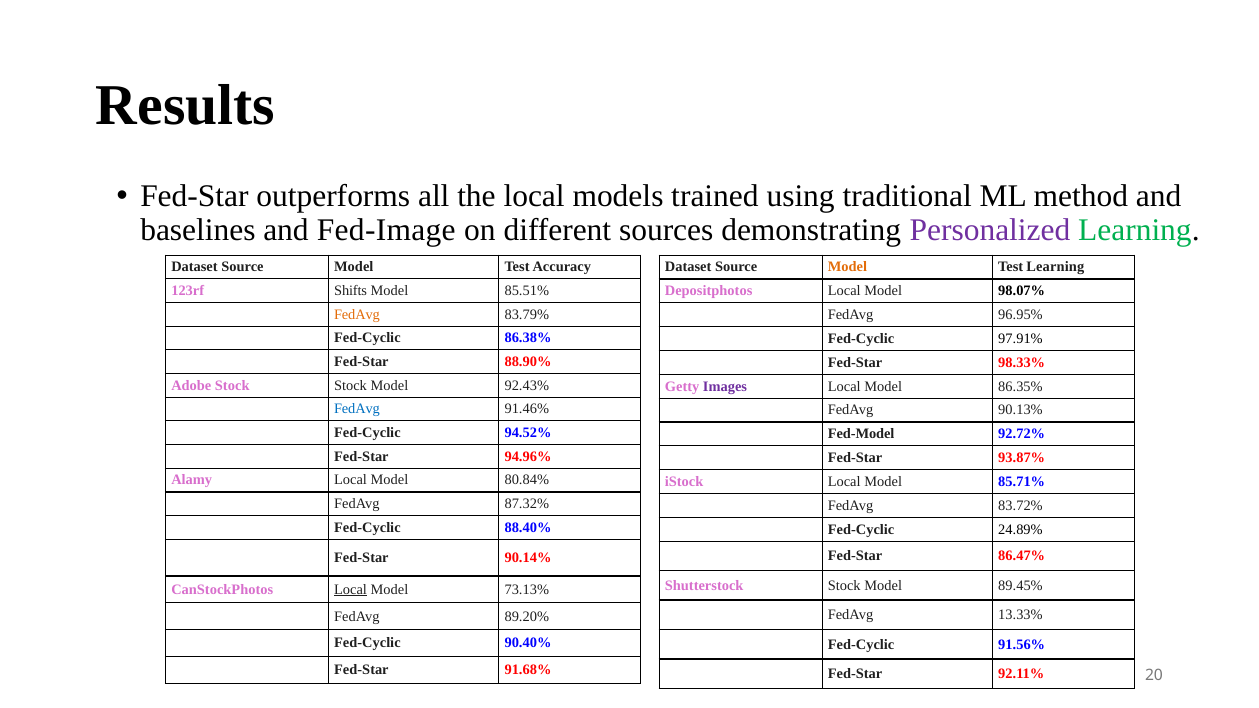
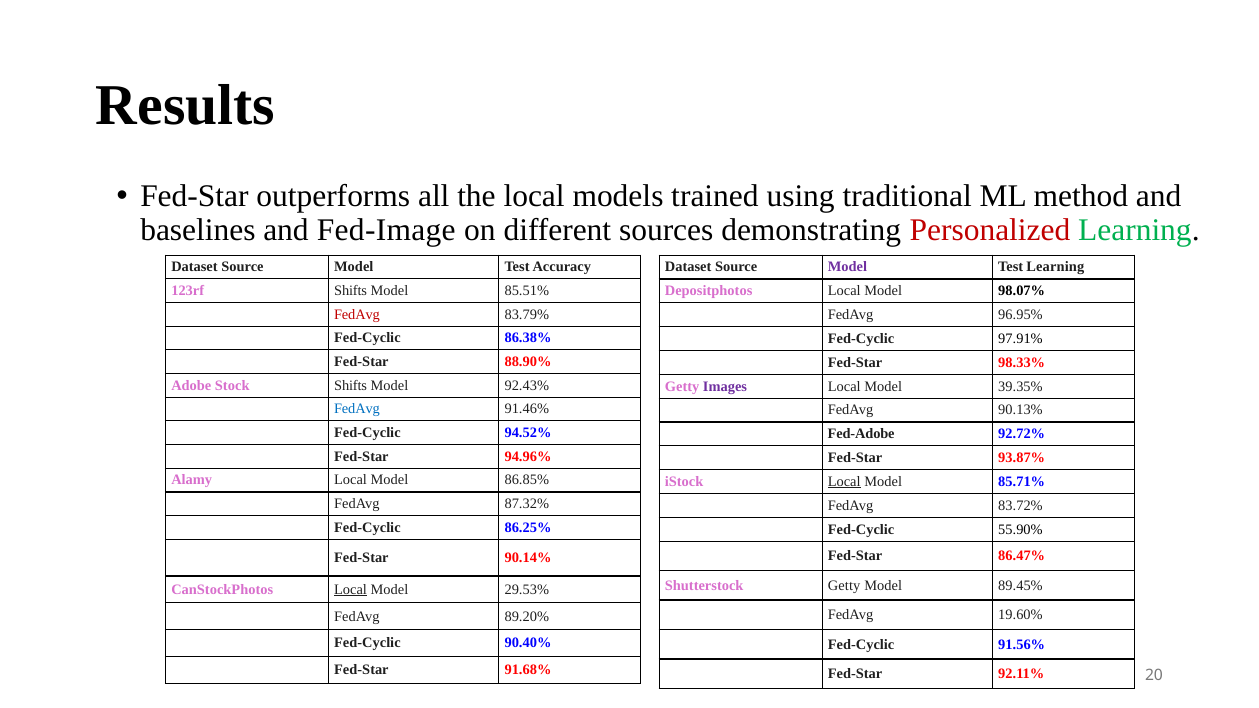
Personalized colour: purple -> red
Model at (847, 267) colour: orange -> purple
FedAvg at (357, 315) colour: orange -> red
Stock Stock: Stock -> Shifts
86.35%: 86.35% -> 39.35%
Fed-Model: Fed-Model -> Fed-Adobe
80.84%: 80.84% -> 86.85%
Local at (844, 482) underline: none -> present
88.40%: 88.40% -> 86.25%
24.89%: 24.89% -> 55.90%
Shutterstock Stock: Stock -> Getty
73.13%: 73.13% -> 29.53%
13.33%: 13.33% -> 19.60%
